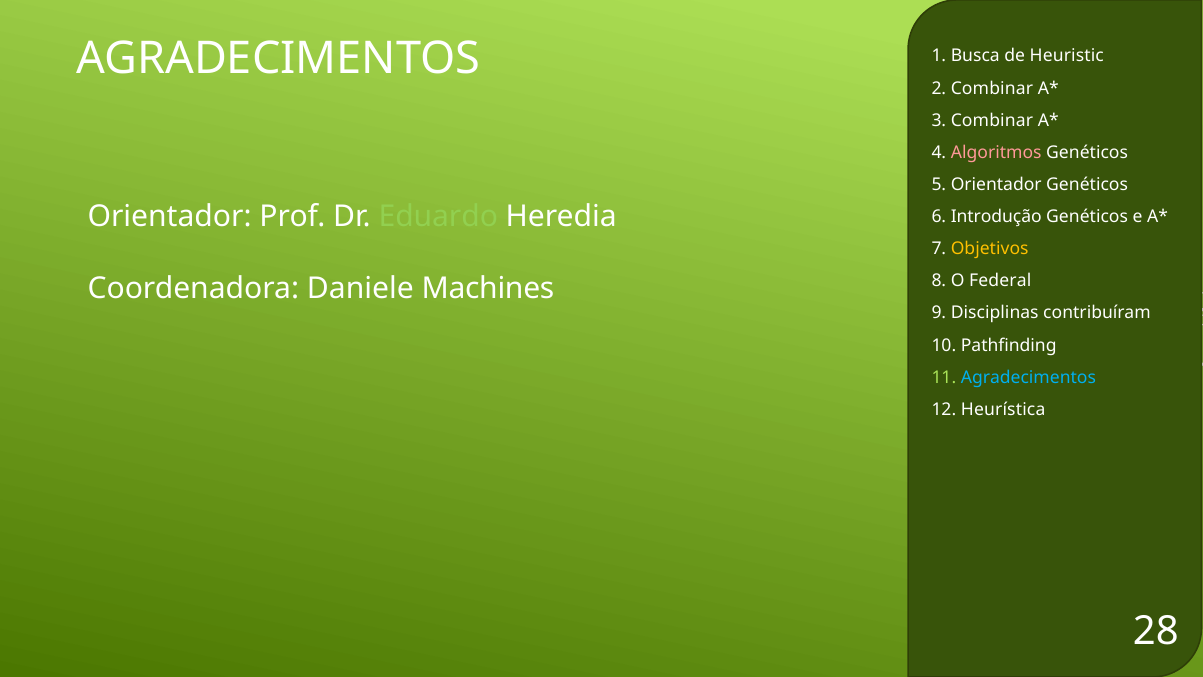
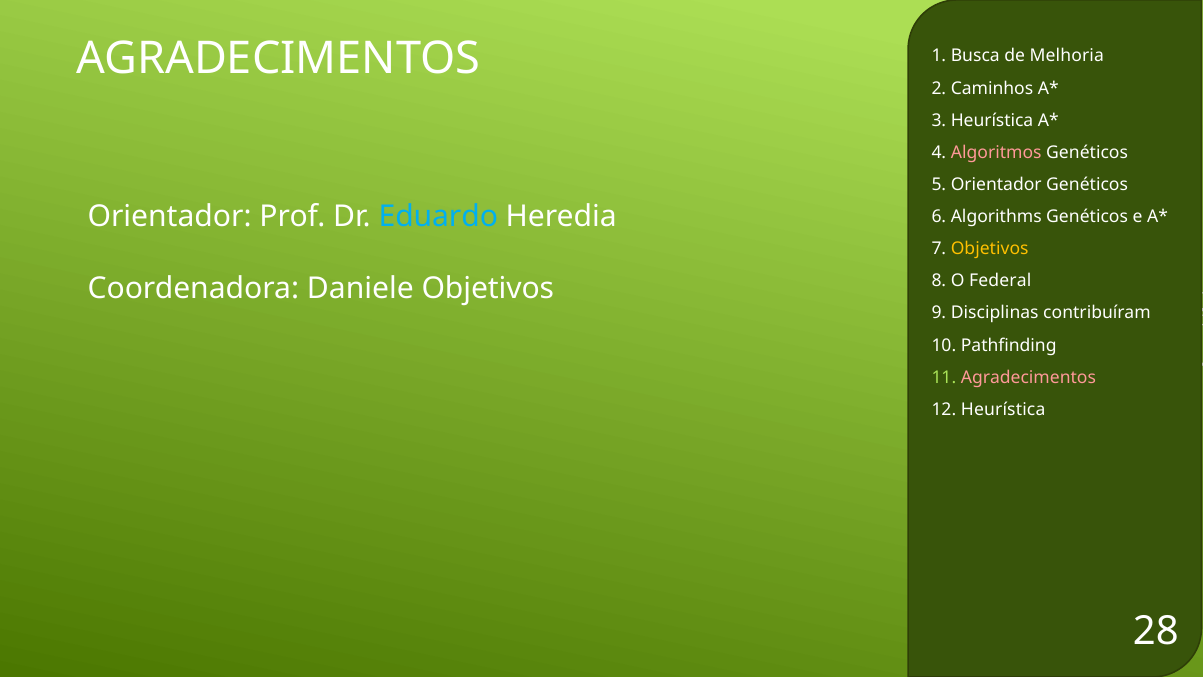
Heuristic: Heuristic -> Melhoria
2 Combinar: Combinar -> Caminhos
3 Combinar: Combinar -> Heurística
Eduardo colour: light green -> light blue
Introdução: Introdução -> Algorithms
Daniele Machines: Machines -> Objetivos
Agradecimentos at (1028, 377) colour: light blue -> pink
